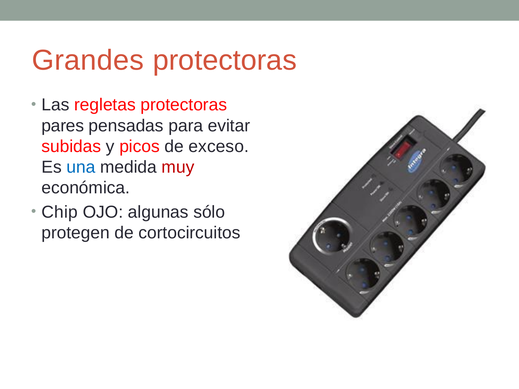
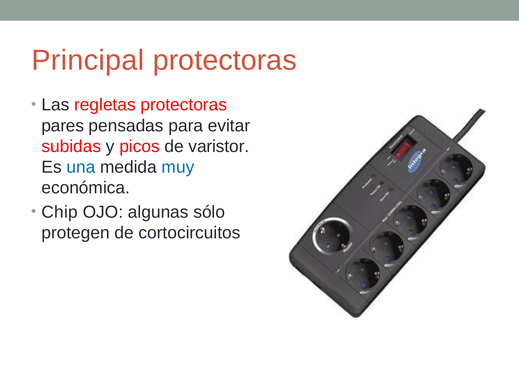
Grandes: Grandes -> Principal
exceso: exceso -> varistor
muy colour: red -> blue
